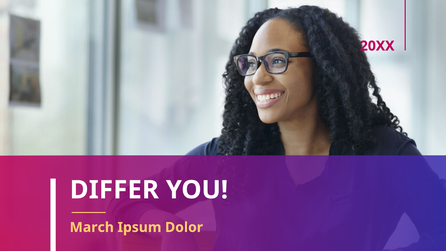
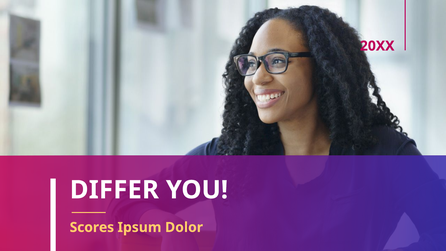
March: March -> Scores
